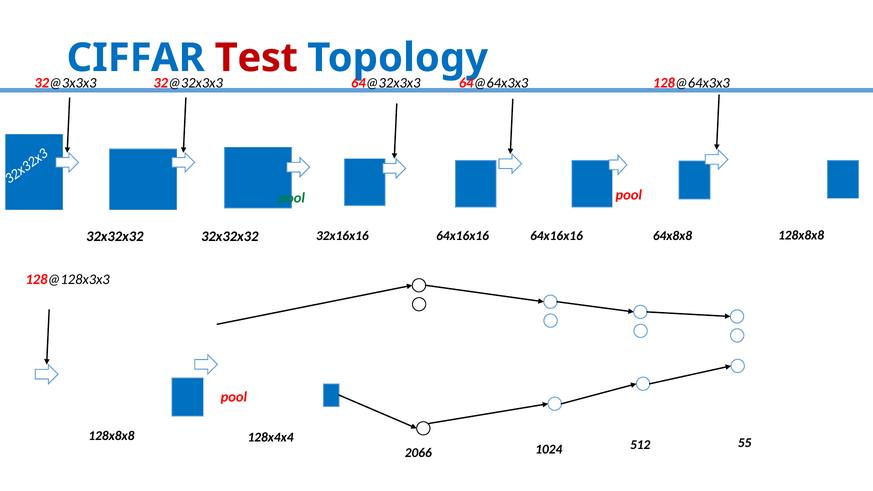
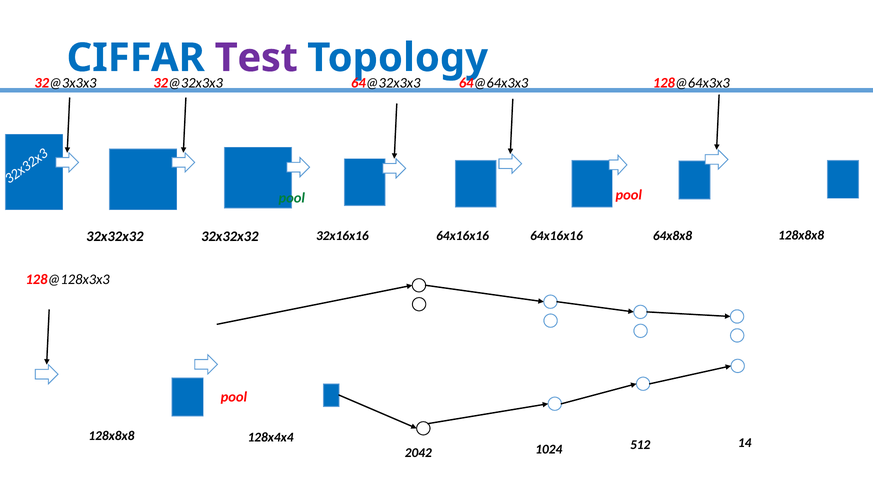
Test colour: red -> purple
2066: 2066 -> 2042
55: 55 -> 14
